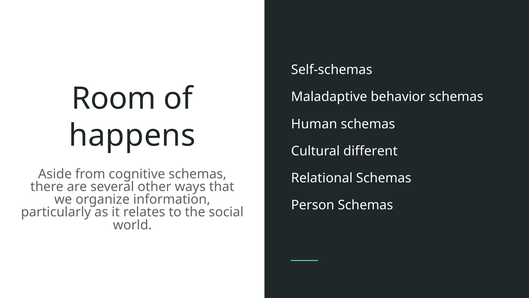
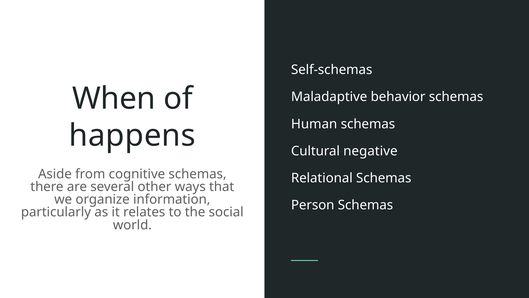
Room: Room -> When
different: different -> negative
